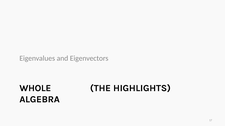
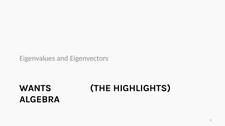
WHOLE: WHOLE -> WANTS
